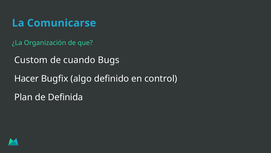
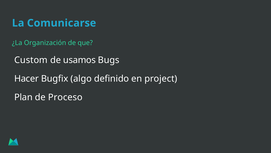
cuando: cuando -> usamos
control: control -> project
Definida: Definida -> Proceso
